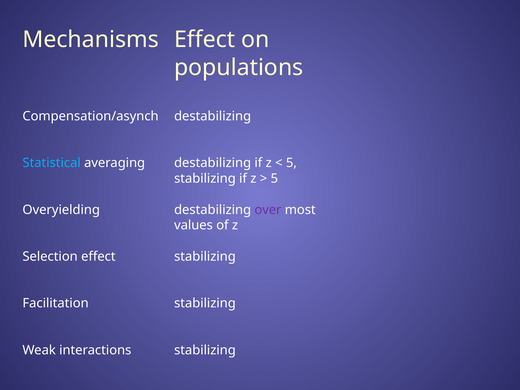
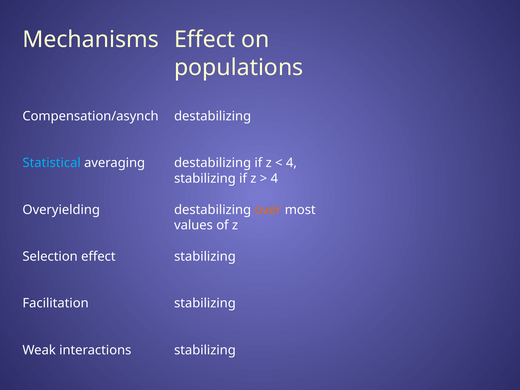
5 at (291, 163): 5 -> 4
5 at (274, 179): 5 -> 4
over colour: purple -> orange
